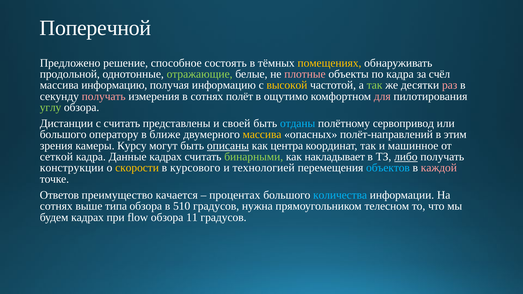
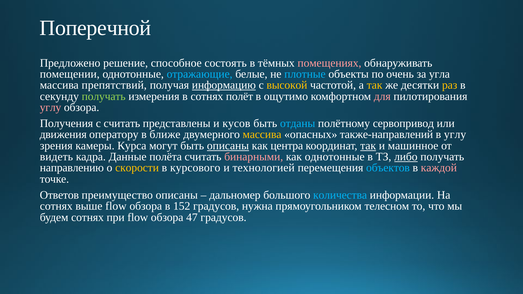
помещениях colour: yellow -> pink
продольной: продольной -> помещении
отражающие colour: light green -> light blue
плотные colour: pink -> light blue
по кадра: кадра -> очень
счёл: счёл -> угла
массива информацию: информацию -> препятствий
информацию at (224, 85) underline: none -> present
так at (375, 85) colour: light green -> yellow
раз colour: pink -> yellow
получать at (104, 96) colour: pink -> light green
углу at (51, 108) colour: light green -> pink
Дистанции: Дистанции -> Получения
своей: своей -> кусов
большого at (63, 135): большого -> движения
полёт-направлений: полёт-направлений -> также-направлений
в этим: этим -> углу
Курсу: Курсу -> Курса
так at (368, 146) underline: none -> present
сеткой: сеткой -> видеть
Данные кадрах: кадрах -> полёта
бинарными colour: light green -> pink
как накладывает: накладывает -> однотонные
конструкции: конструкции -> направлению
преимущество качается: качается -> описаны
процентах: процентах -> дальномер
выше типа: типа -> flow
510: 510 -> 152
будем кадрах: кадрах -> сотнях
11: 11 -> 47
